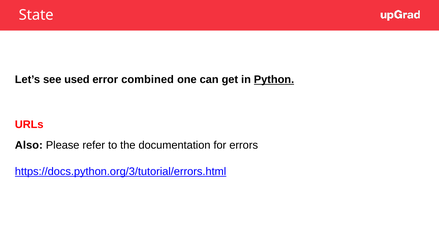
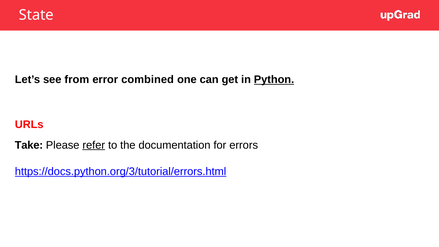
used: used -> from
Also: Also -> Take
refer underline: none -> present
